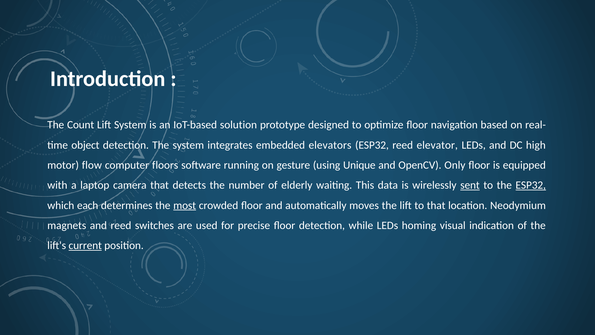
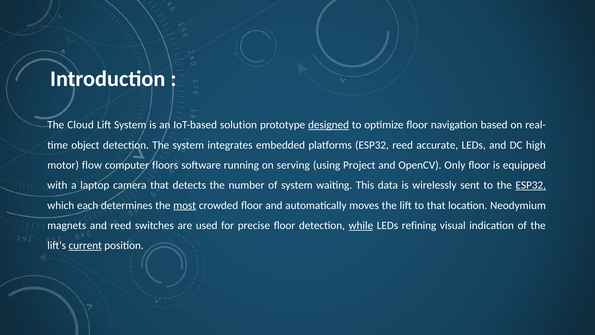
Count: Count -> Cloud
designed underline: none -> present
elevators: elevators -> platforms
elevator: elevator -> accurate
gesture: gesture -> serving
Unique: Unique -> Project
of elderly: elderly -> system
sent underline: present -> none
while underline: none -> present
homing: homing -> refining
